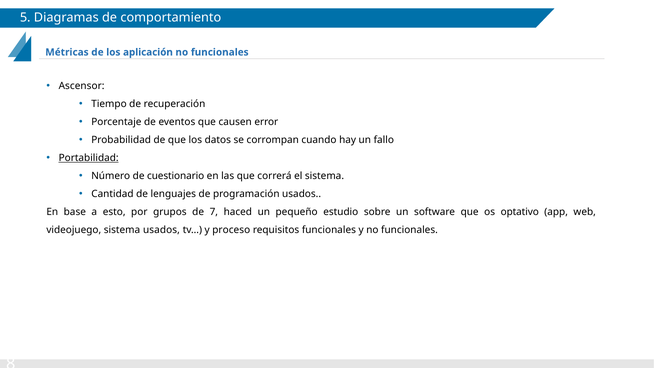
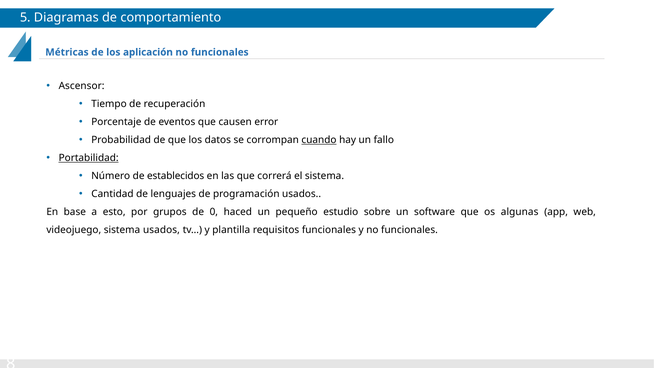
cuando underline: none -> present
cuestionario: cuestionario -> establecidos
7: 7 -> 0
optativo: optativo -> algunas
proceso: proceso -> plantilla
